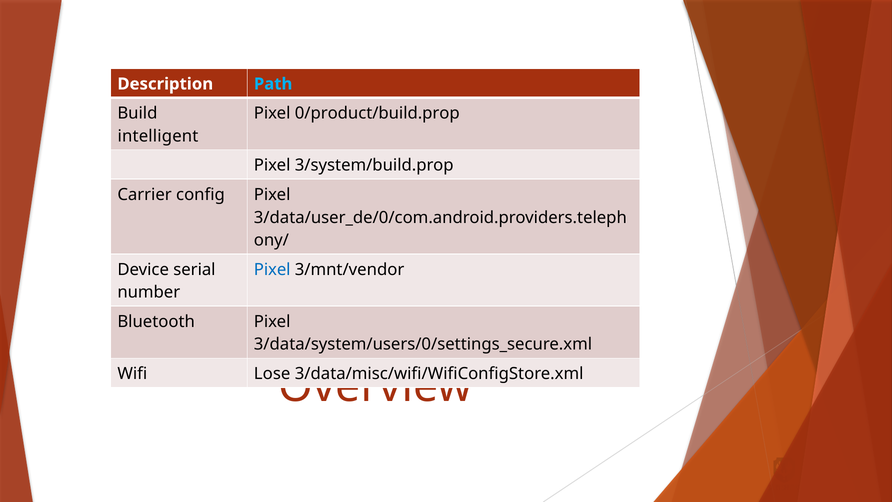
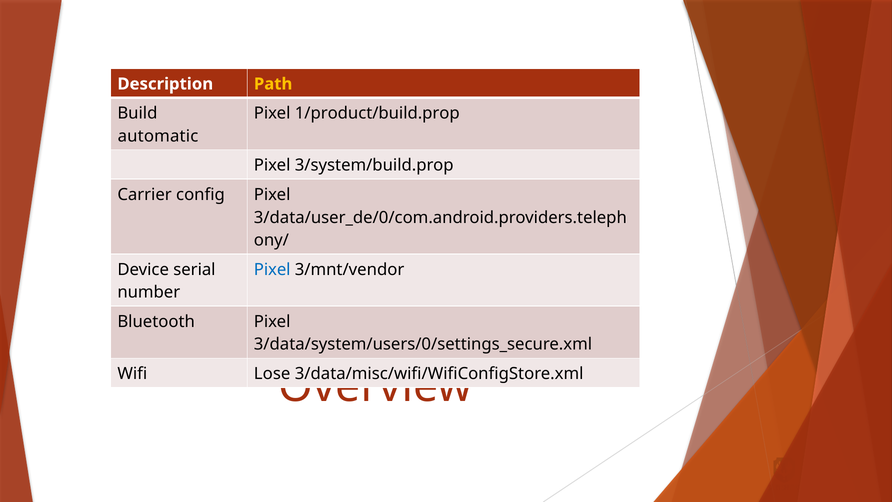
Path colour: light blue -> yellow
0/product/build.prop: 0/product/build.prop -> 1/product/build.prop
intelligent: intelligent -> automatic
